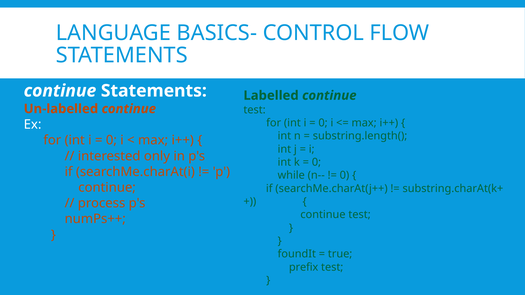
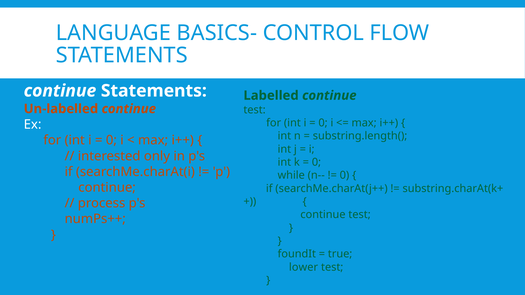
prefix: prefix -> lower
